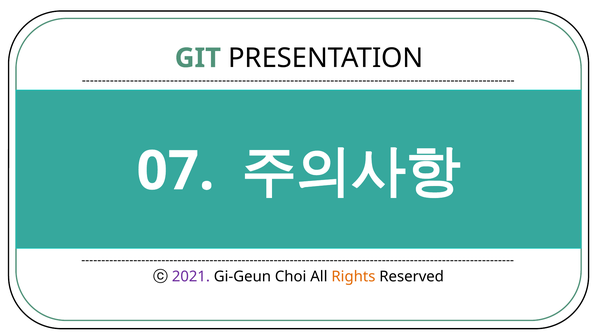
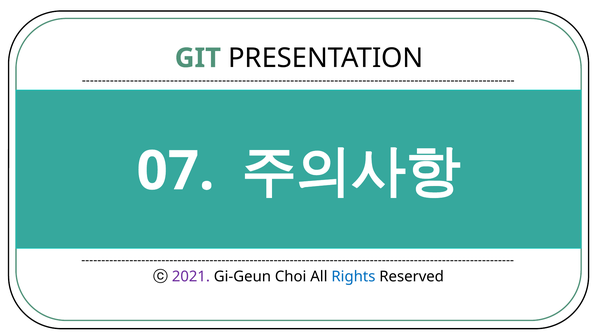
Rights colour: orange -> blue
